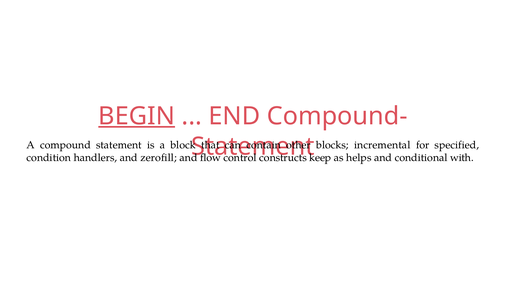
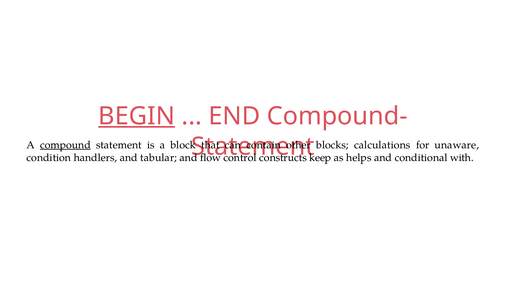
compound underline: none -> present
incremental: incremental -> calculations
specified: specified -> unaware
zerofill: zerofill -> tabular
